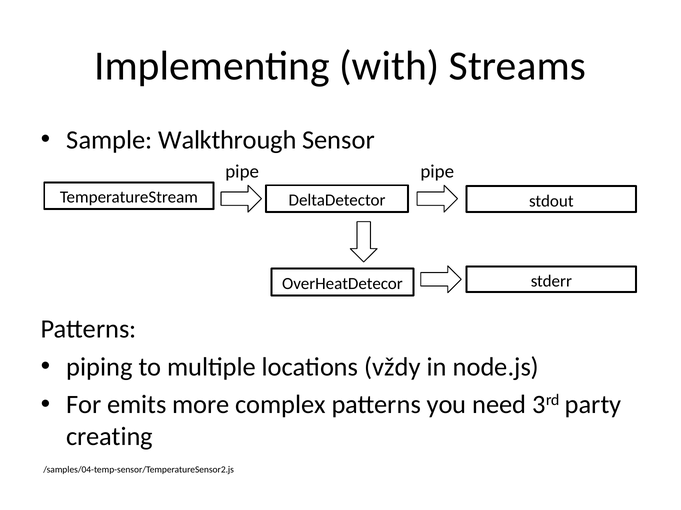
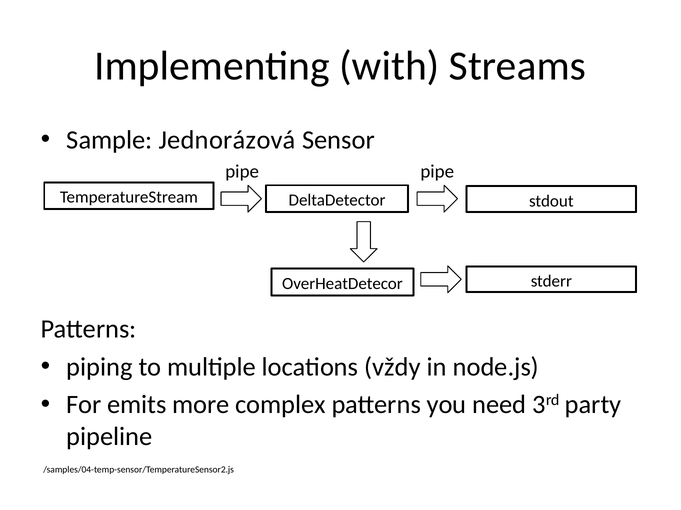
Walkthrough: Walkthrough -> Jednorázová
creating: creating -> pipeline
